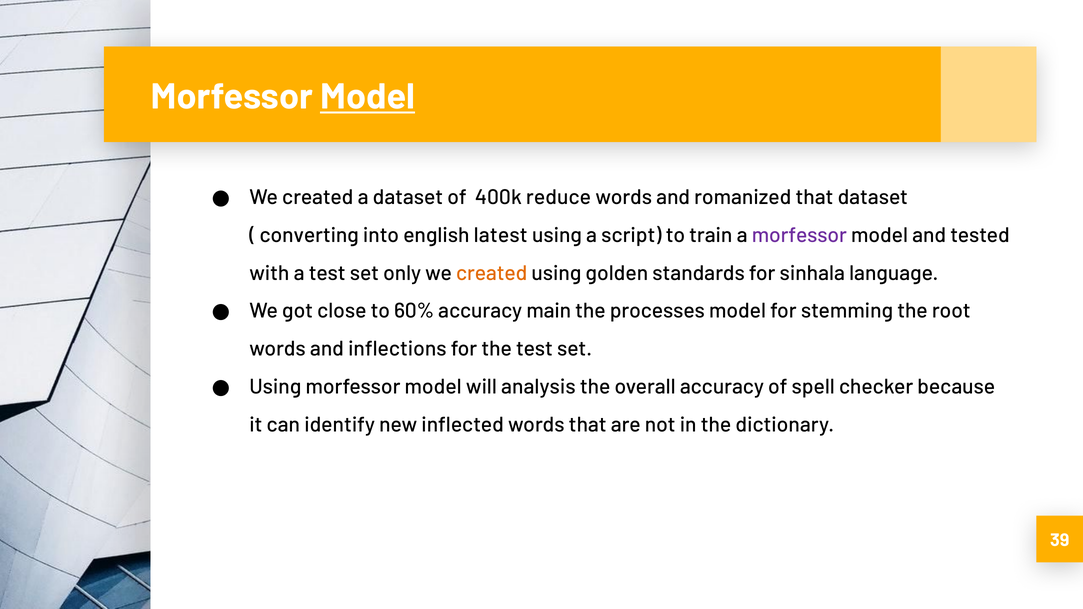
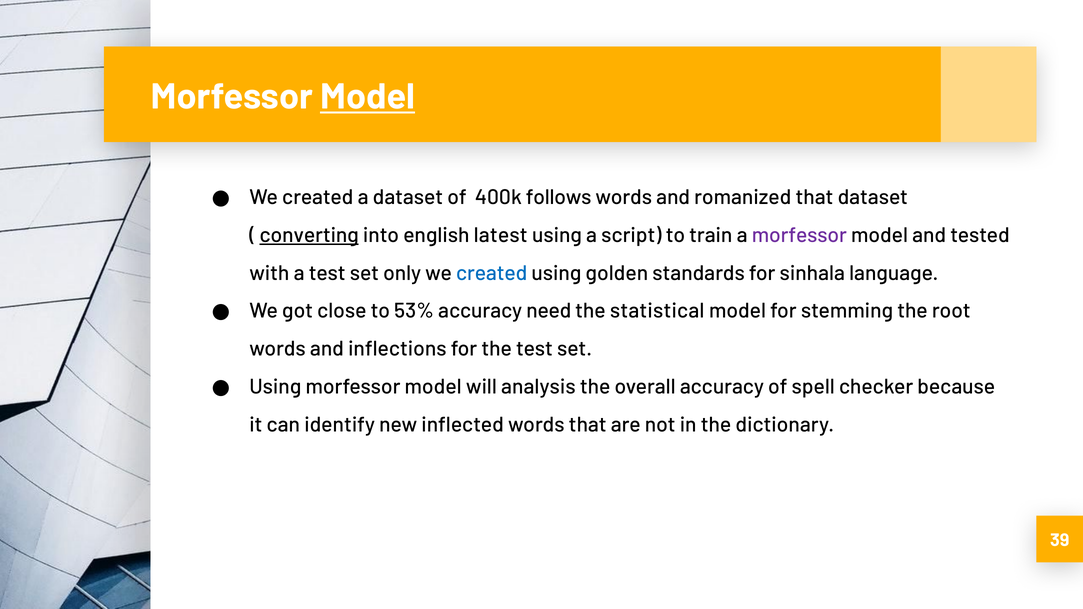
reduce: reduce -> follows
converting underline: none -> present
created at (492, 273) colour: orange -> blue
60%: 60% -> 53%
main: main -> need
processes: processes -> statistical
